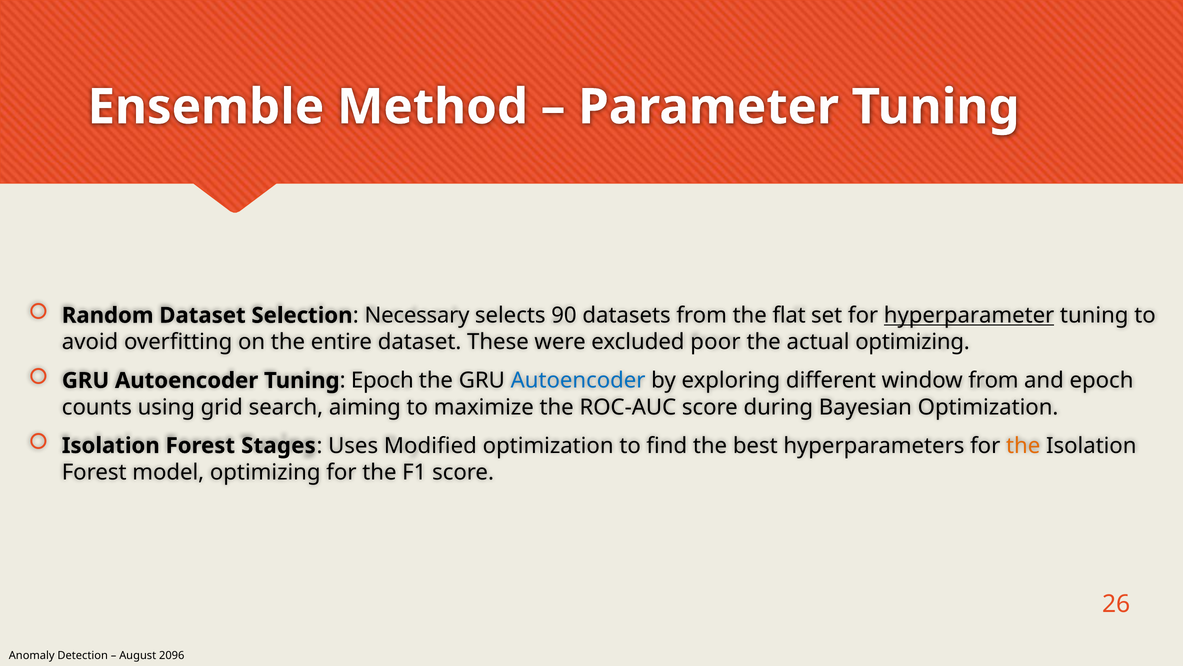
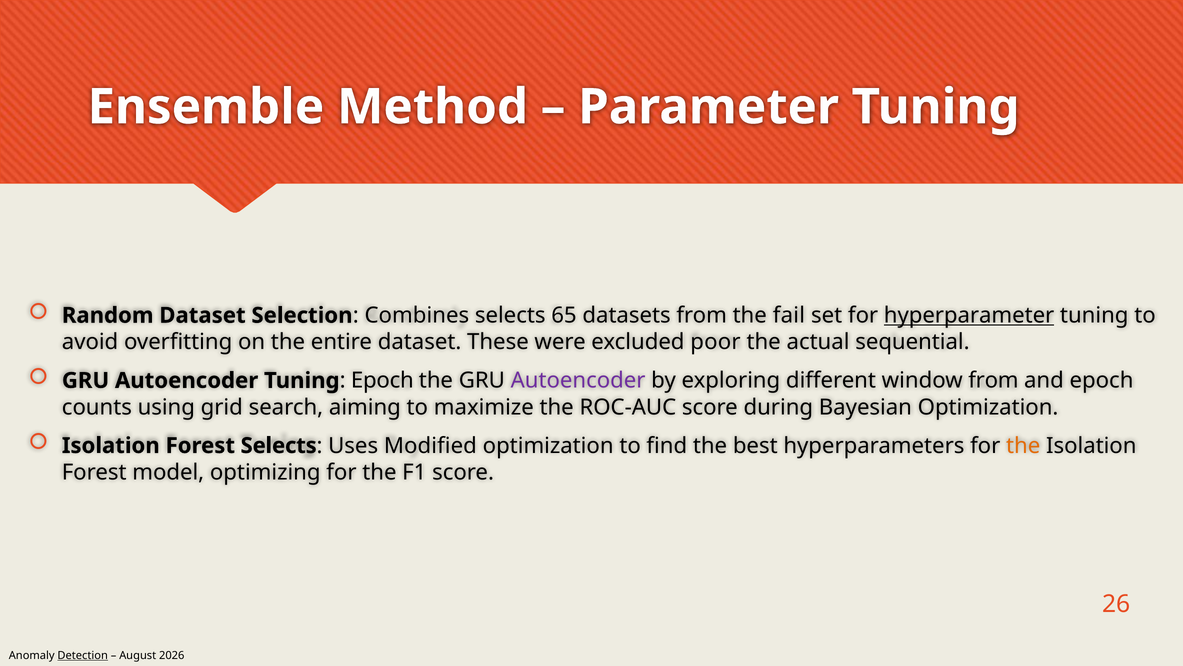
Necessary: Necessary -> Combines
90: 90 -> 65
flat: flat -> fail
actual optimizing: optimizing -> sequential
Autoencoder at (578, 380) colour: blue -> purple
Forest Stages: Stages -> Selects
Detection underline: none -> present
2096: 2096 -> 2026
